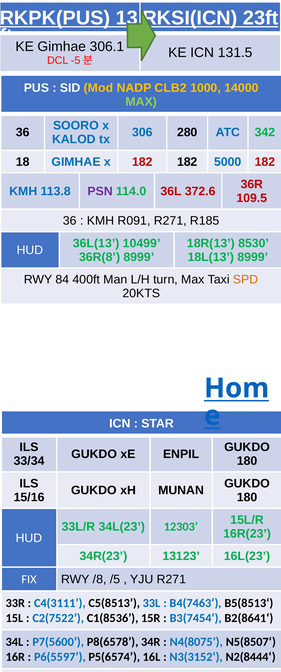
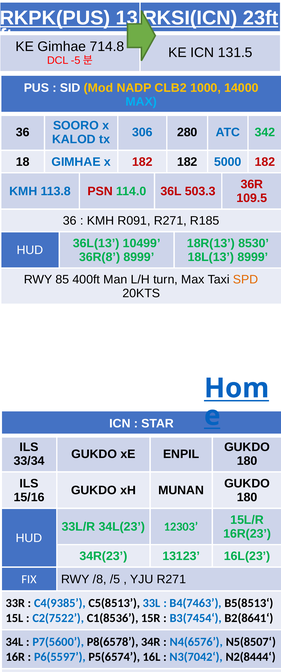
306.1: 306.1 -> 714.8
MAX at (141, 102) colour: light green -> light blue
PSN colour: purple -> red
372.6: 372.6 -> 503.3
84: 84 -> 85
C4(3111: C4(3111 -> C4(9385
N4(8075: N4(8075 -> N4(6576
N3(3152‘: N3(3152‘ -> N3(7042‘
